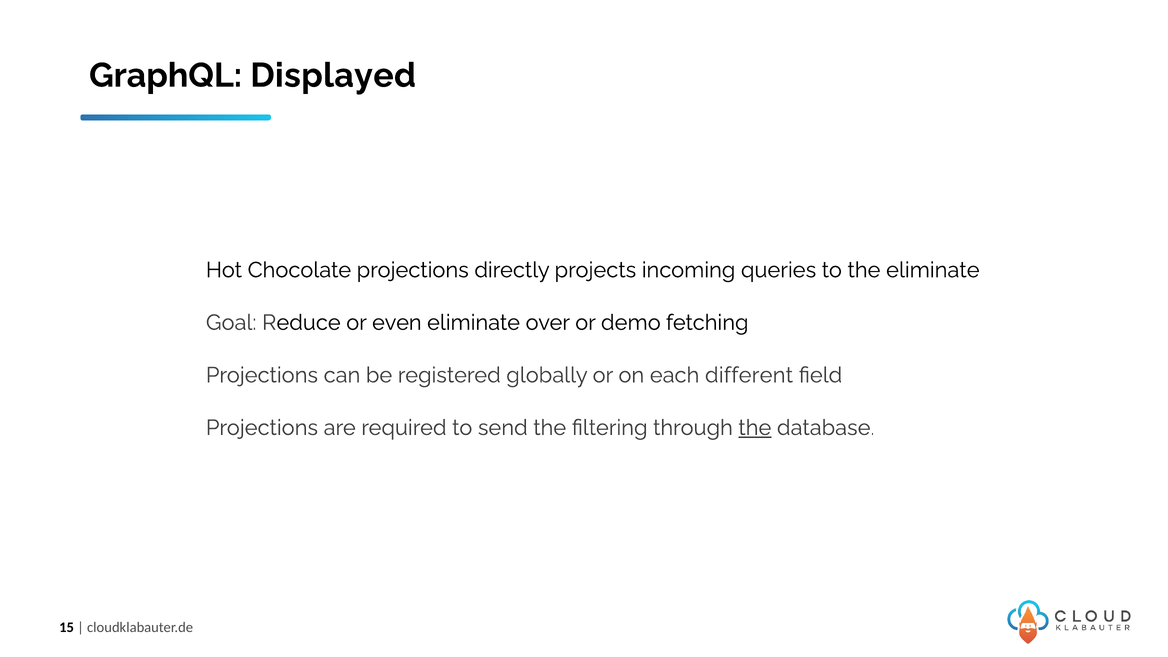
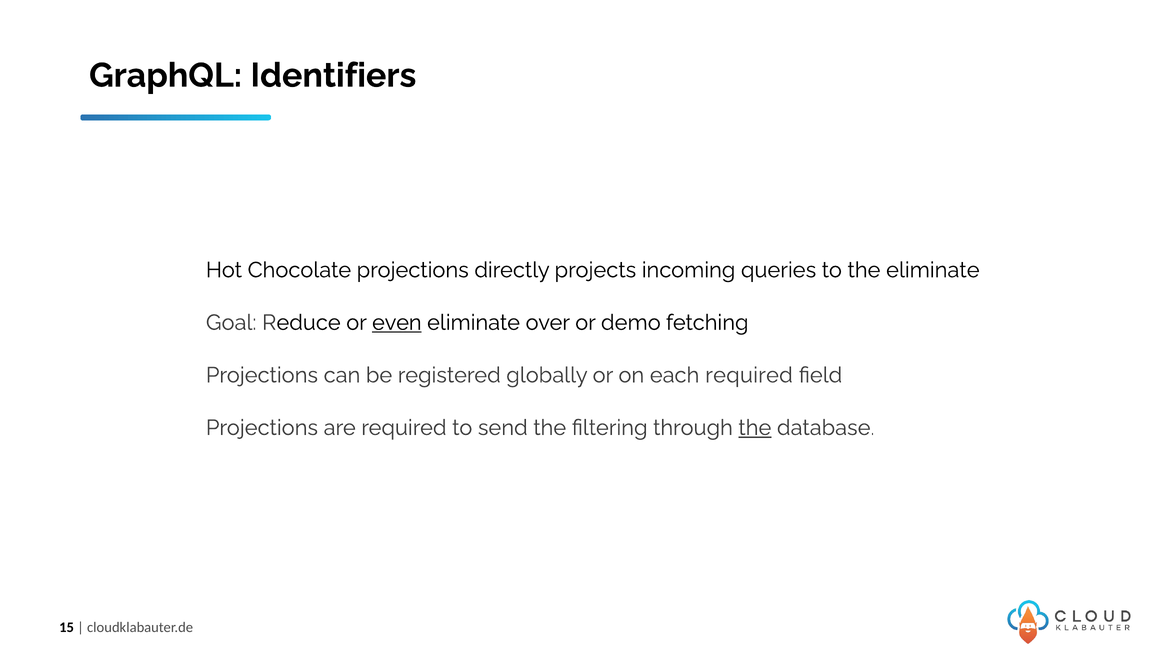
Displayed: Displayed -> Identifiers
even underline: none -> present
each different: different -> required
